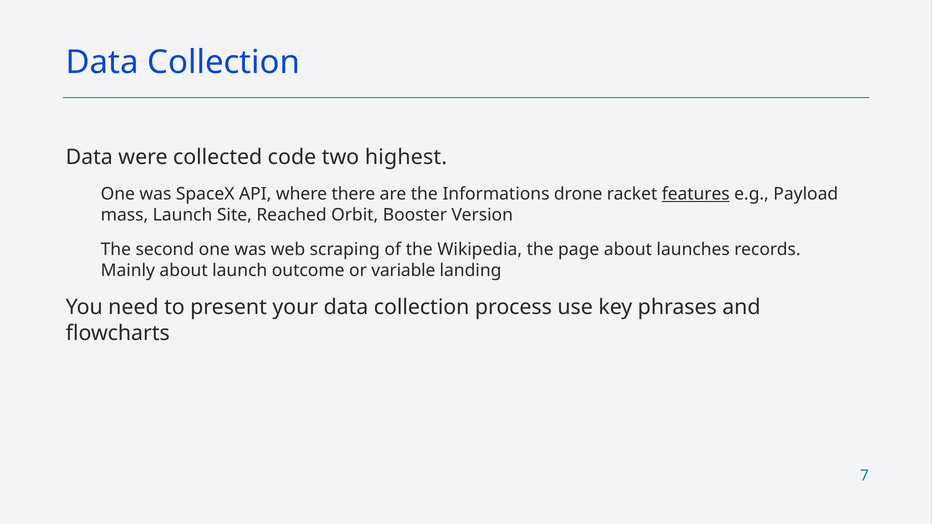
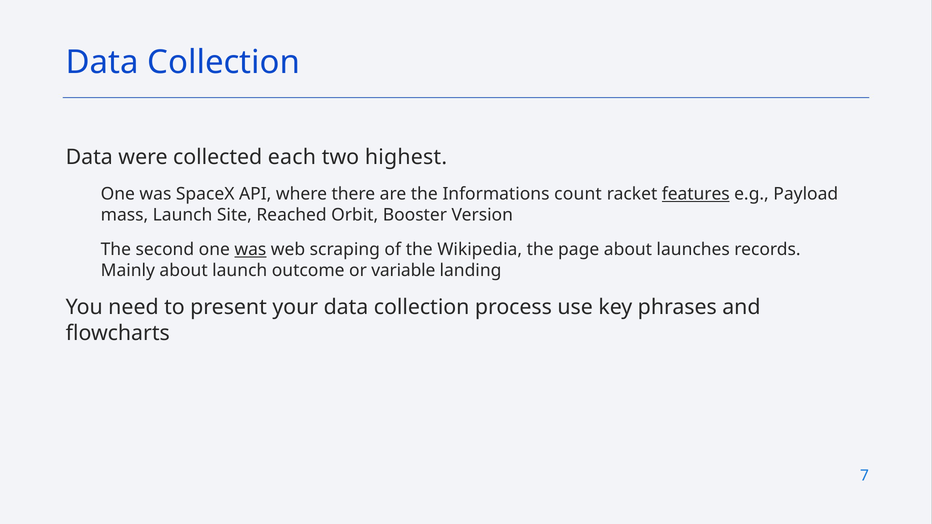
code: code -> each
drone: drone -> count
was at (250, 249) underline: none -> present
